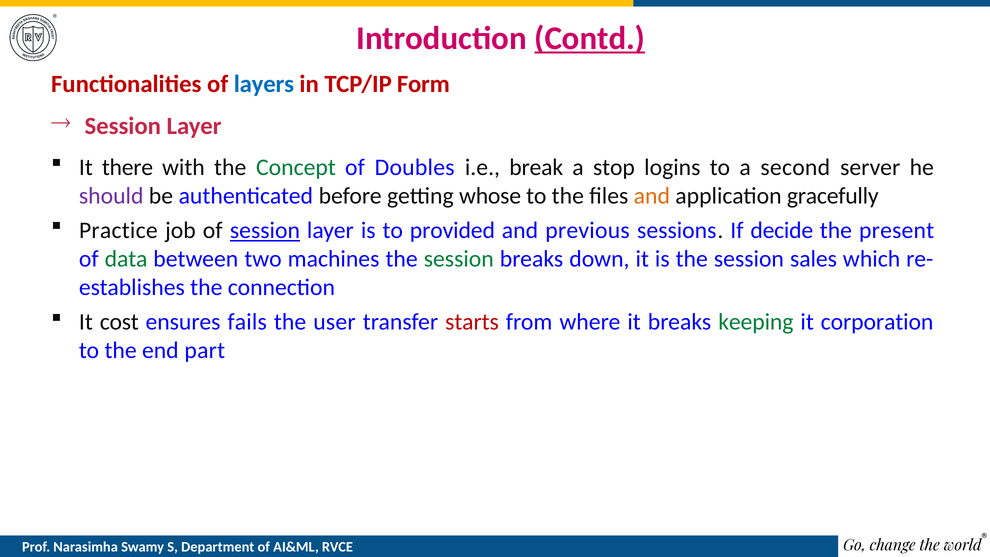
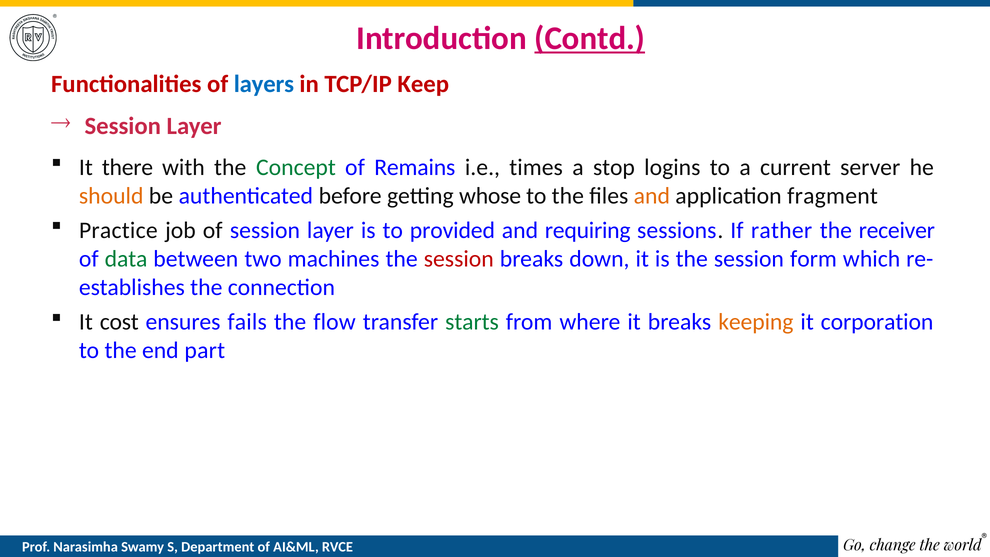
Form: Form -> Keep
Doubles: Doubles -> Remains
break: break -> times
second: second -> current
should colour: purple -> orange
gracefully: gracefully -> fragment
session at (265, 230) underline: present -> none
previous: previous -> requiring
decide: decide -> rather
present: present -> receiver
session at (459, 259) colour: green -> red
sales: sales -> form
user: user -> flow
starts colour: red -> green
keeping colour: green -> orange
